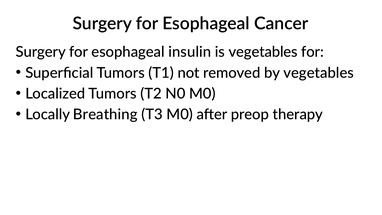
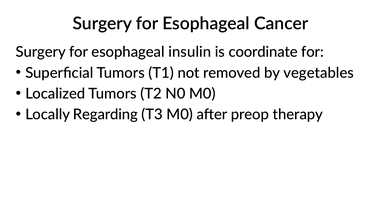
is vegetables: vegetables -> coordinate
Breathing: Breathing -> Regarding
